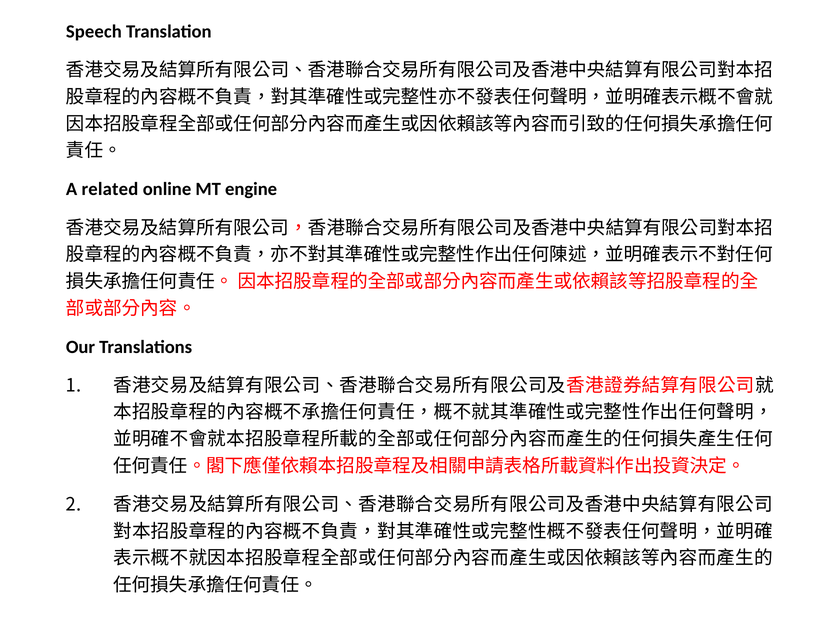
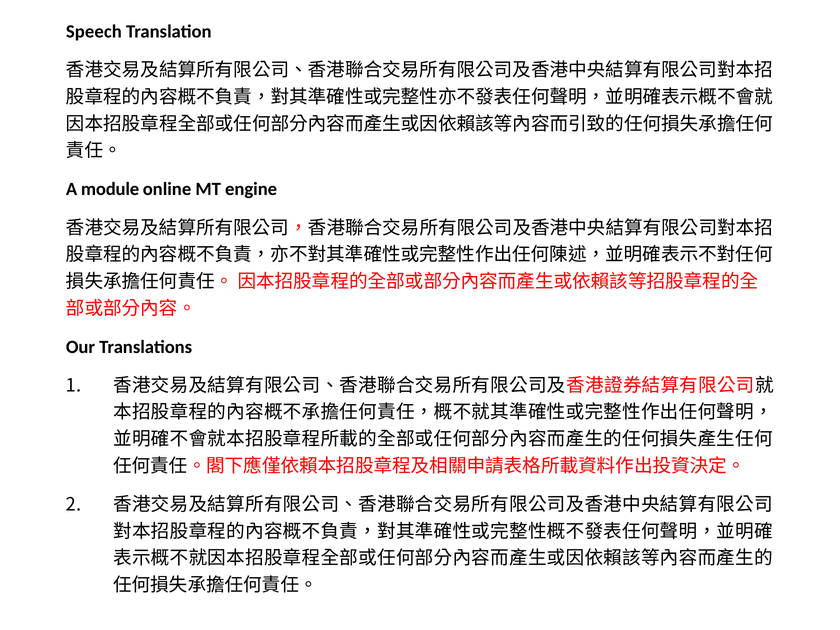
related: related -> module
